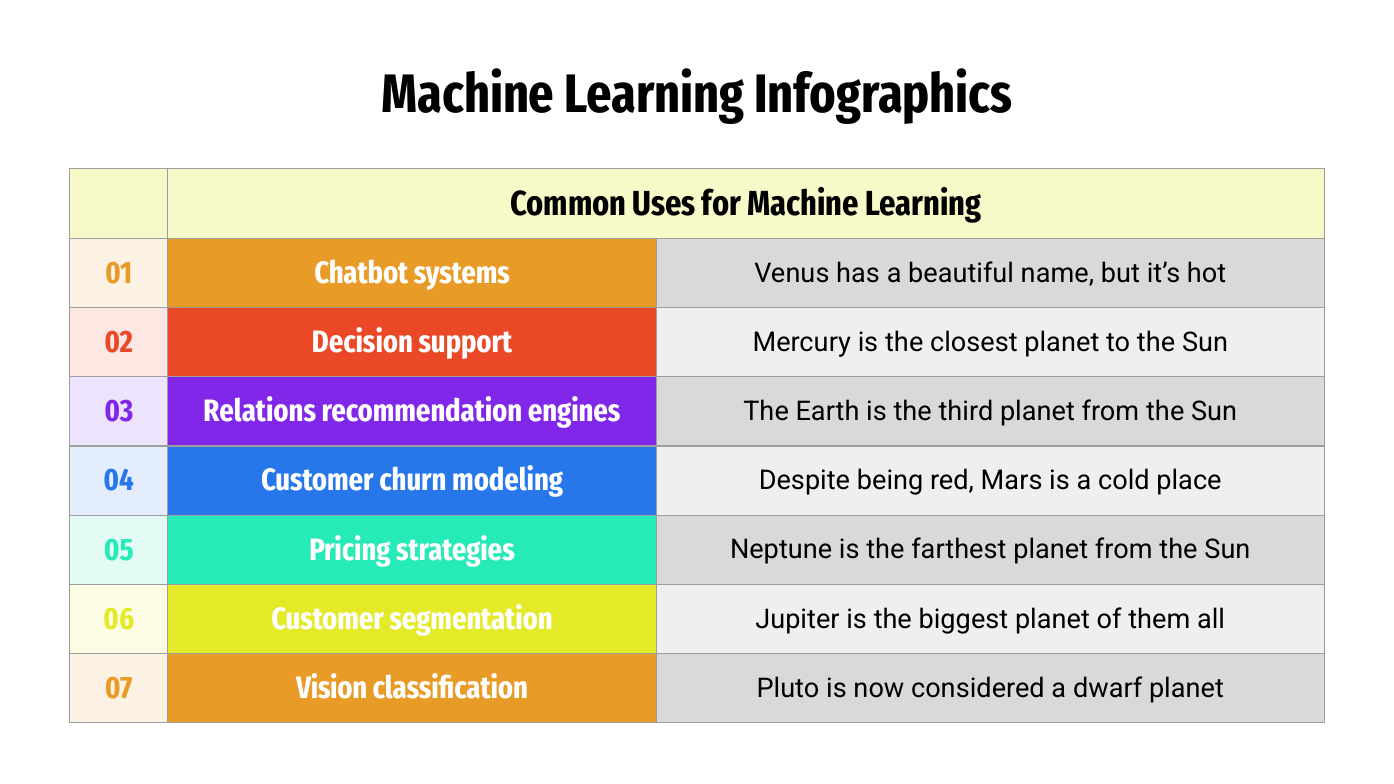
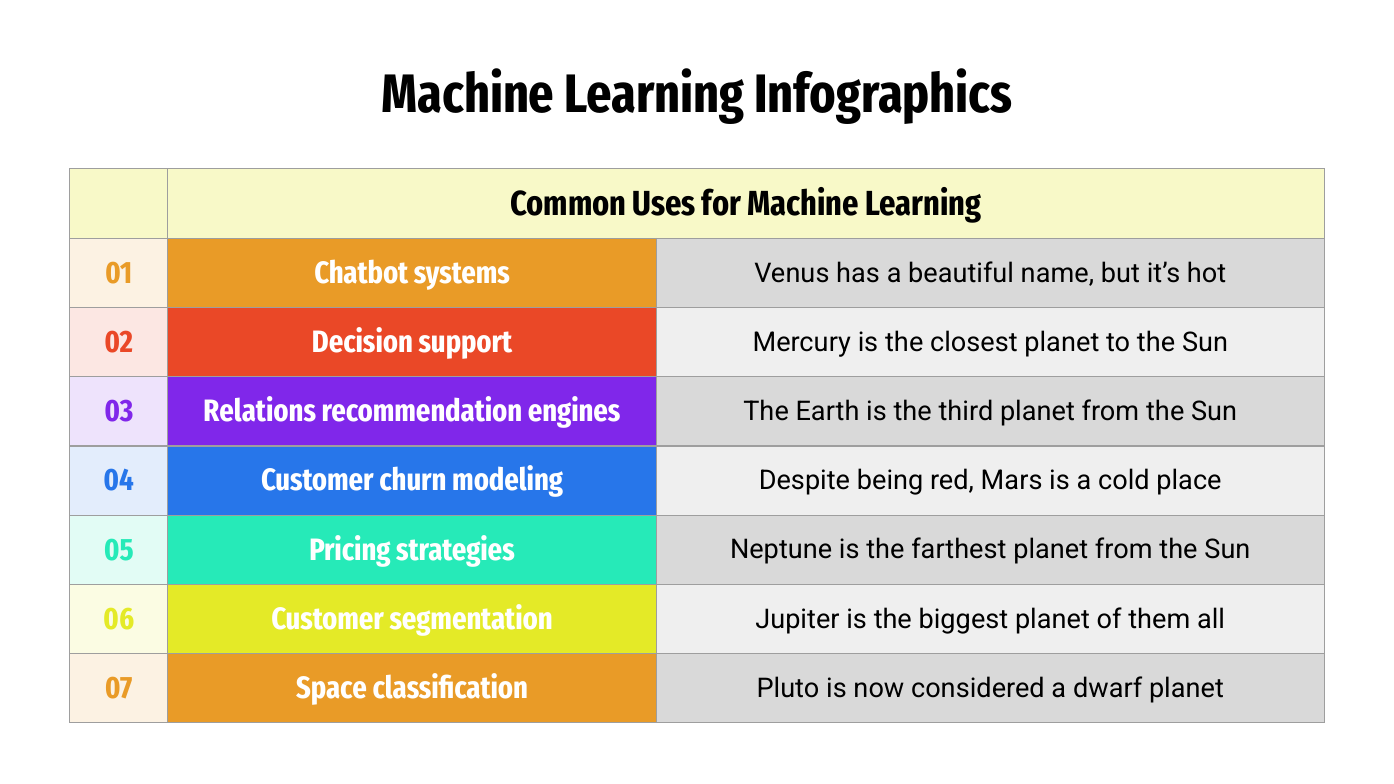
Vision: Vision -> Space
